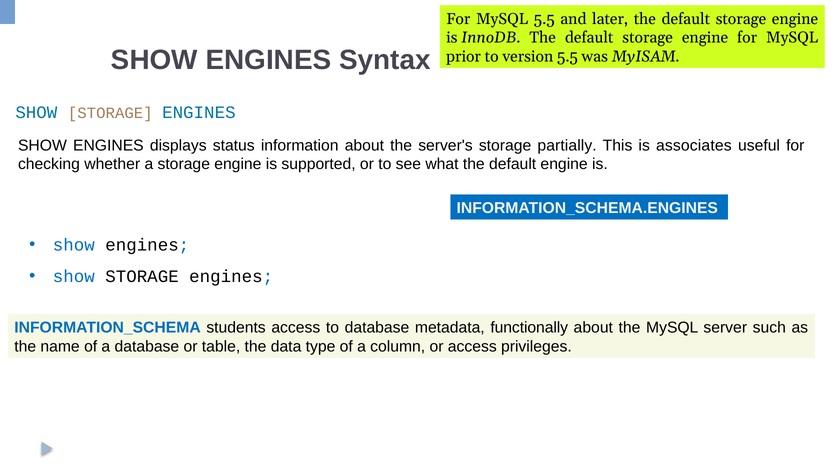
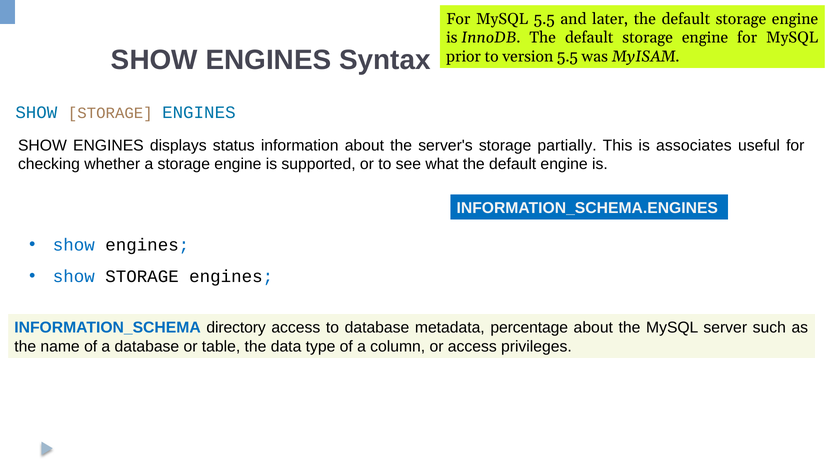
students: students -> directory
functionally: functionally -> percentage
